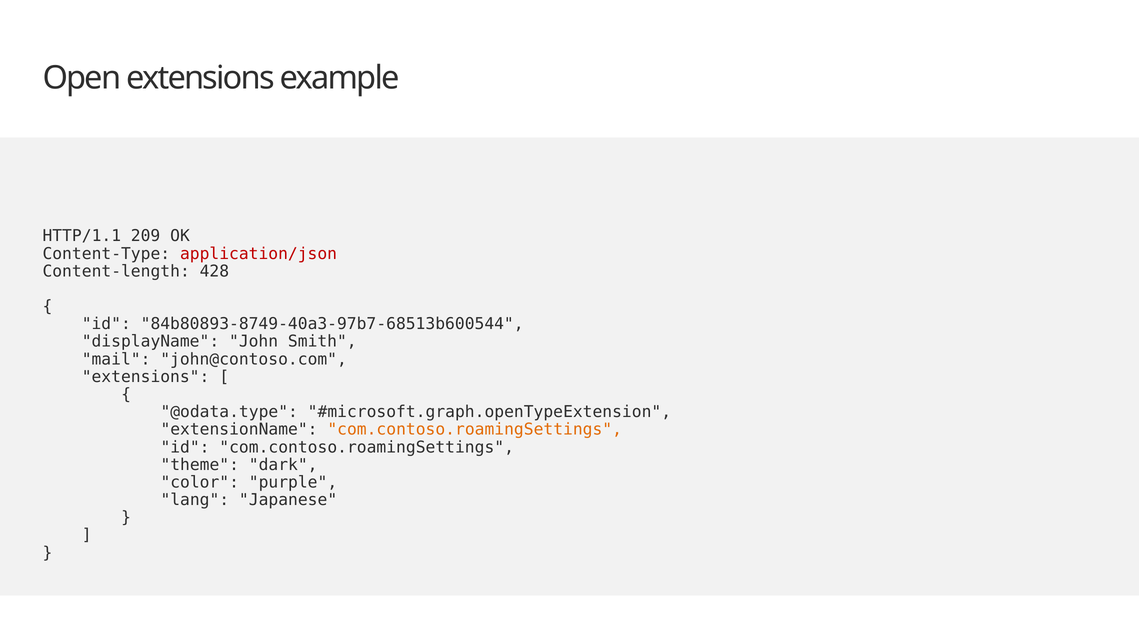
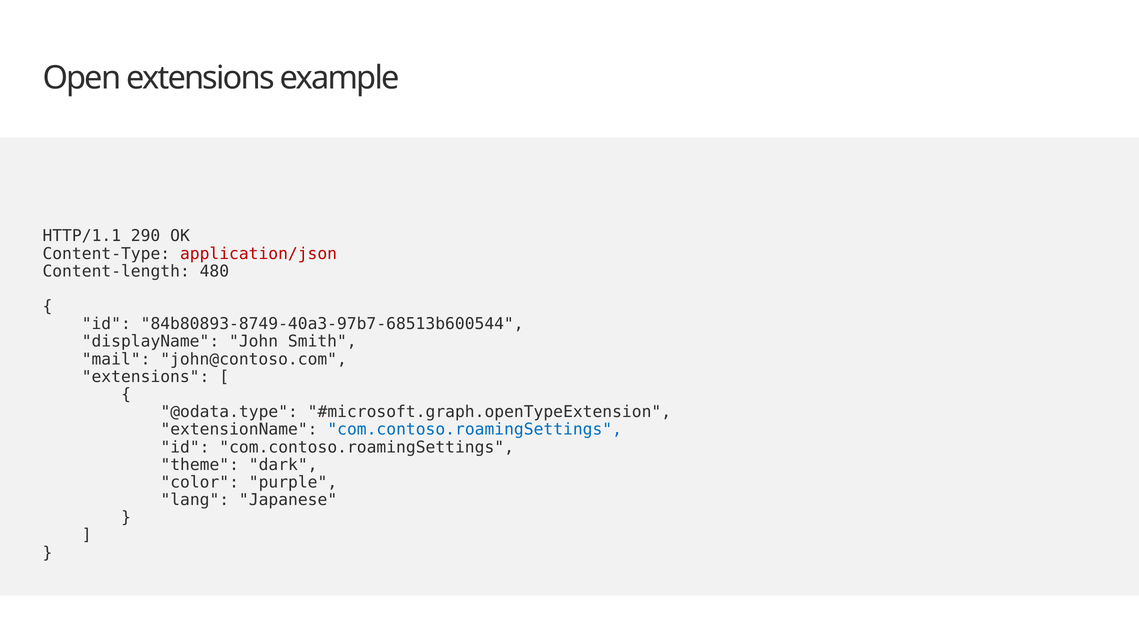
209: 209 -> 290
428: 428 -> 480
com.contoso.roamingSettings at (475, 430) colour: orange -> blue
